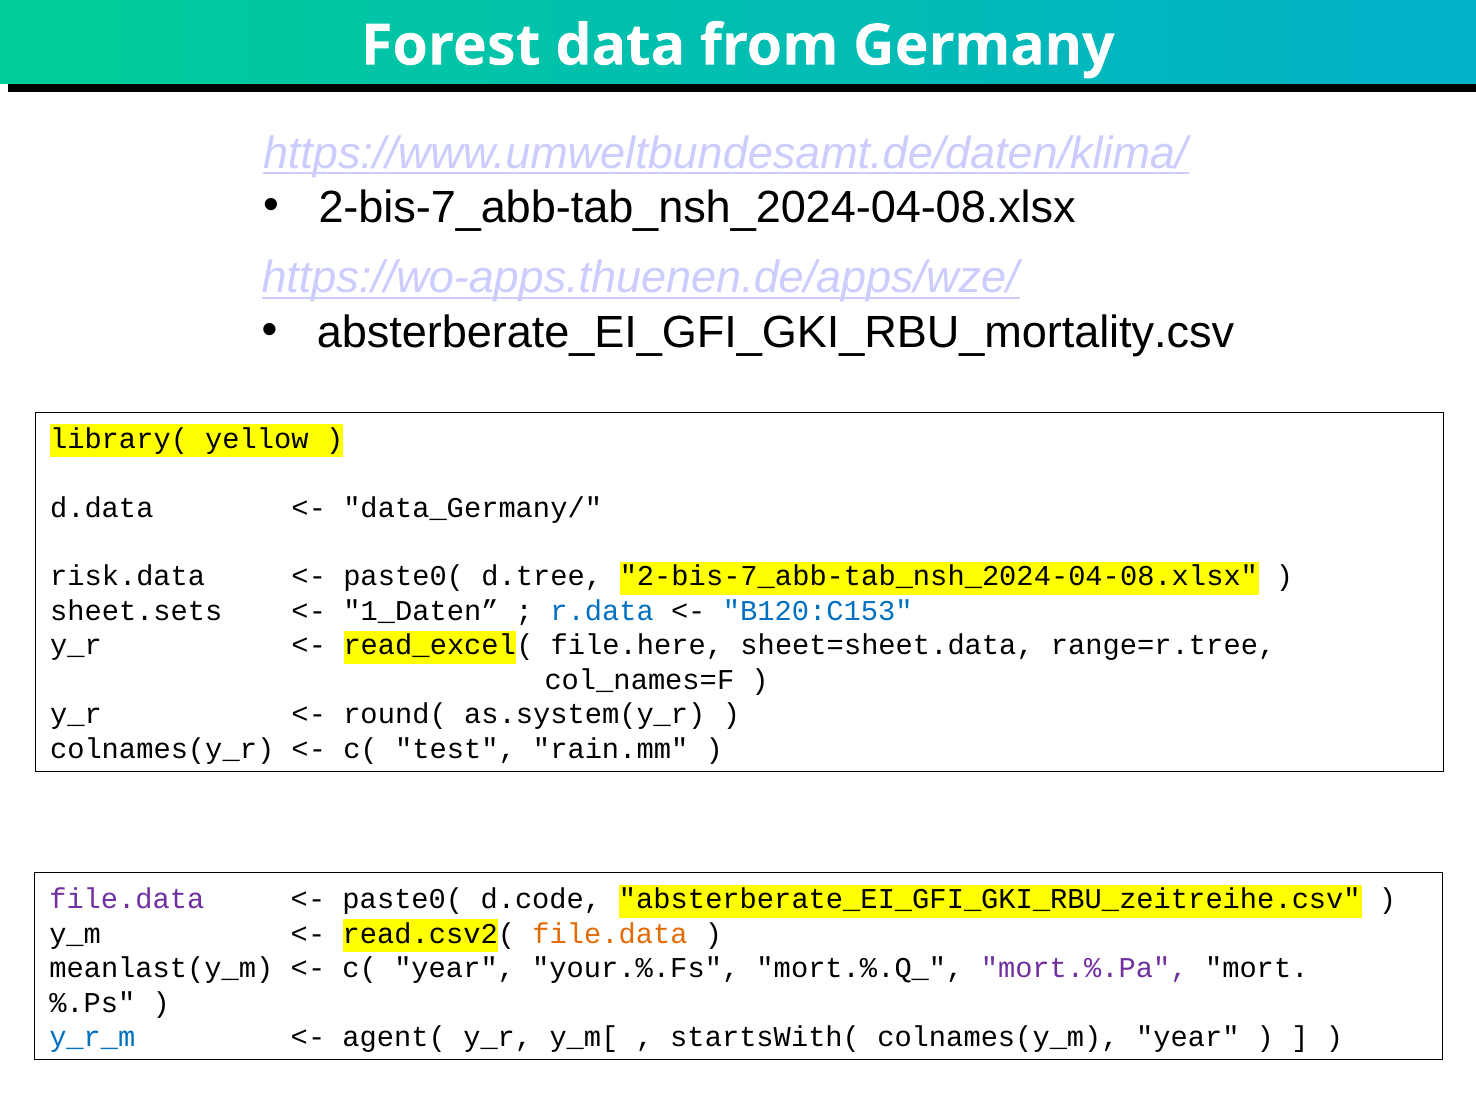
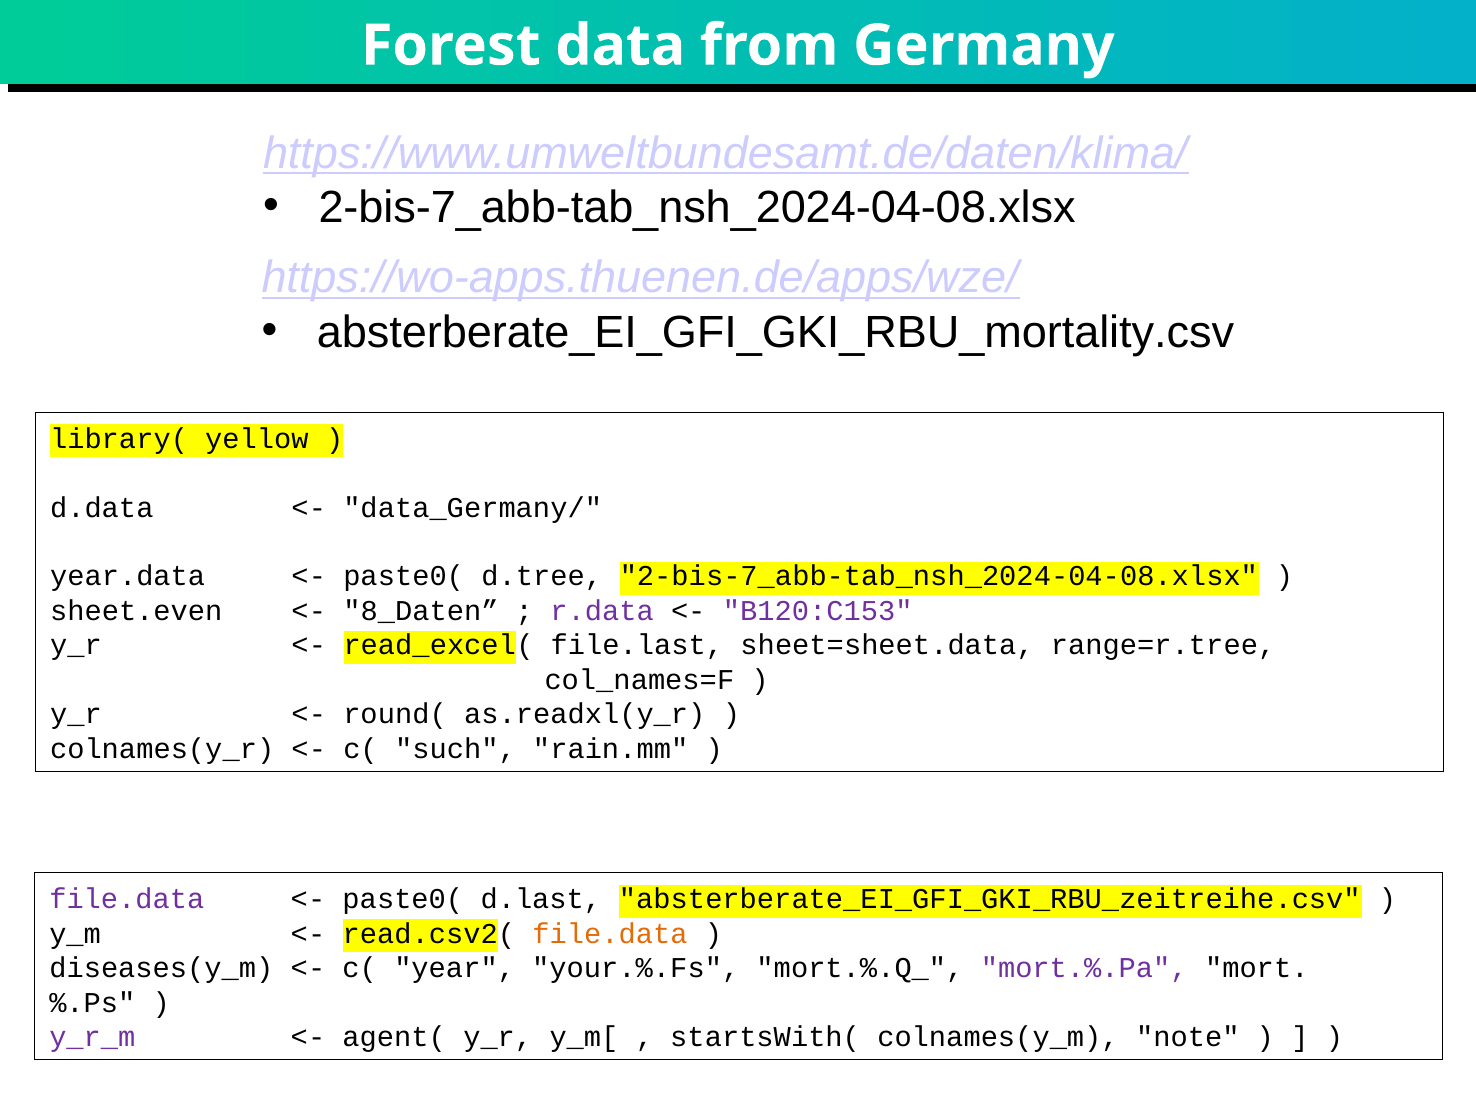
risk.data: risk.data -> year.data
sheet.sets: sheet.sets -> sheet.even
1_Daten: 1_Daten -> 8_Daten
r.data colour: blue -> purple
B120:C153 colour: blue -> purple
file.here: file.here -> file.last
as.system(y_r: as.system(y_r -> as.readxl(y_r
test: test -> such
d.code: d.code -> d.last
meanlast(y_m: meanlast(y_m -> diseases(y_m
y_r_m colour: blue -> purple
colnames(y_m year: year -> note
